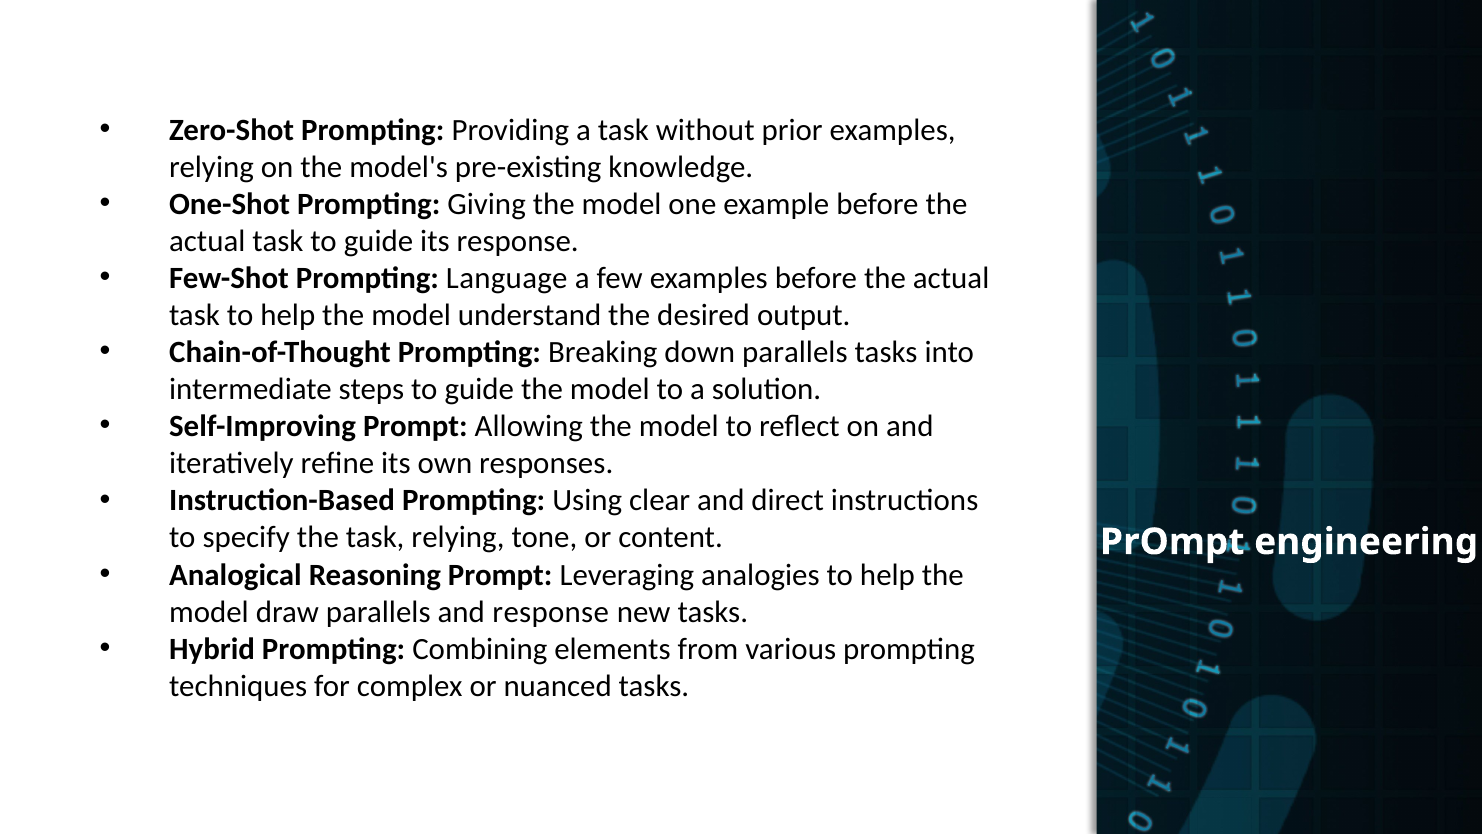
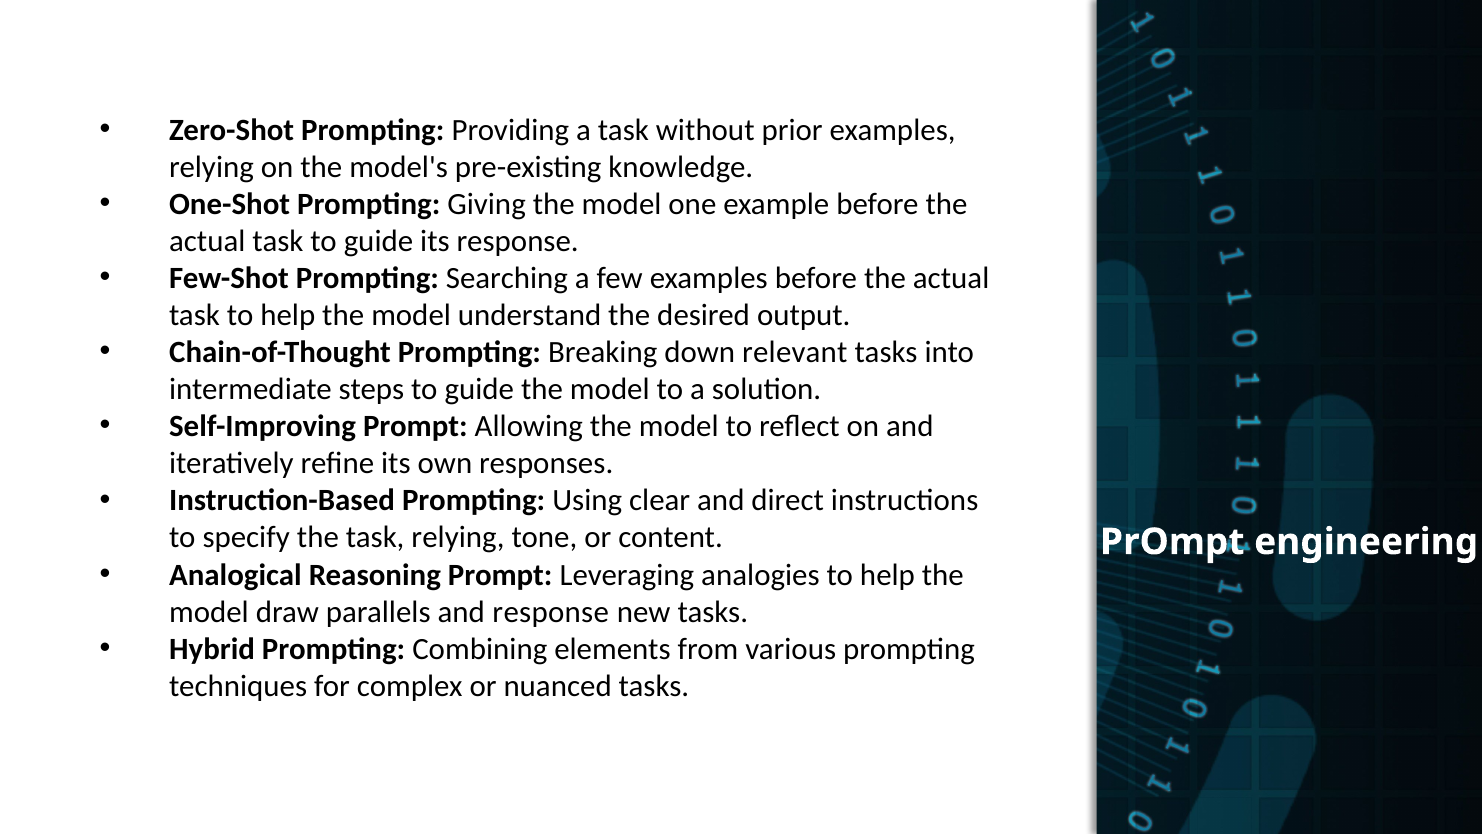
Language: Language -> Searching
down parallels: parallels -> relevant
